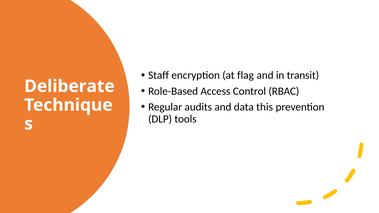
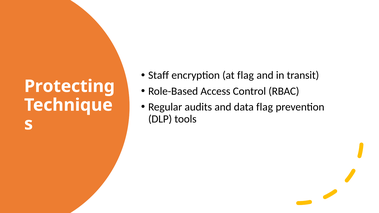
Deliberate: Deliberate -> Protecting
data this: this -> flag
